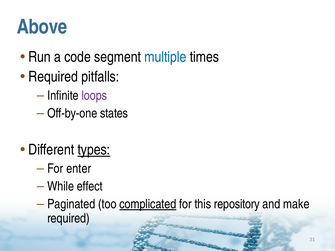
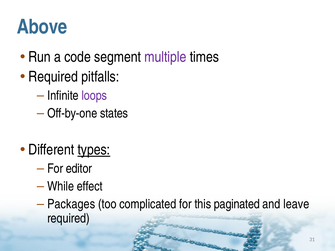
multiple colour: blue -> purple
enter: enter -> editor
Paginated: Paginated -> Packages
complicated underline: present -> none
repository: repository -> paginated
make: make -> leave
